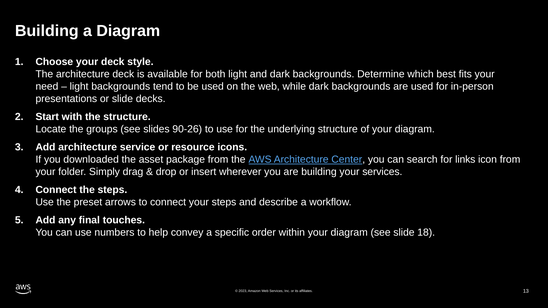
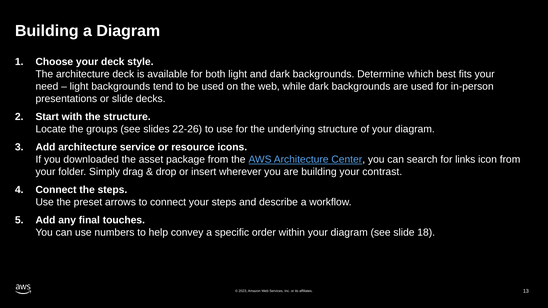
90-26: 90-26 -> 22-26
your services: services -> contrast
